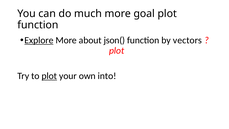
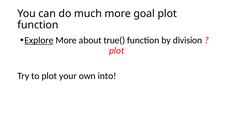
json(: json( -> true(
vectors: vectors -> division
plot at (49, 76) underline: present -> none
